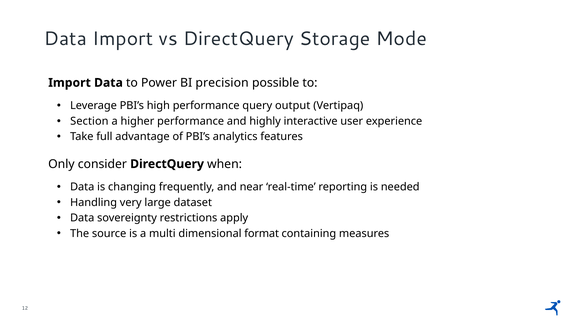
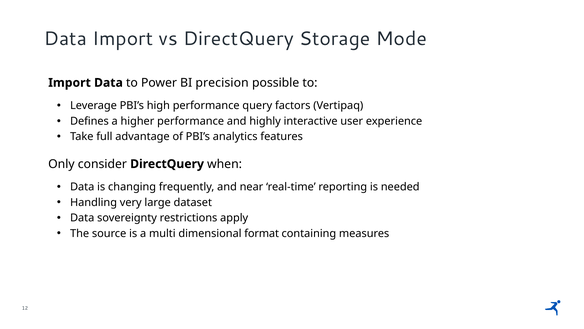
output: output -> factors
Section: Section -> Defines
